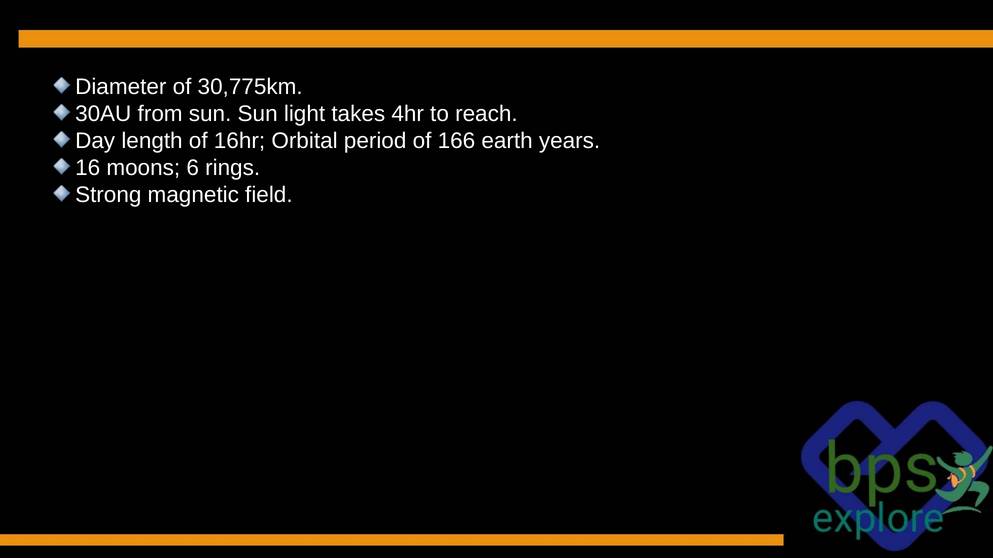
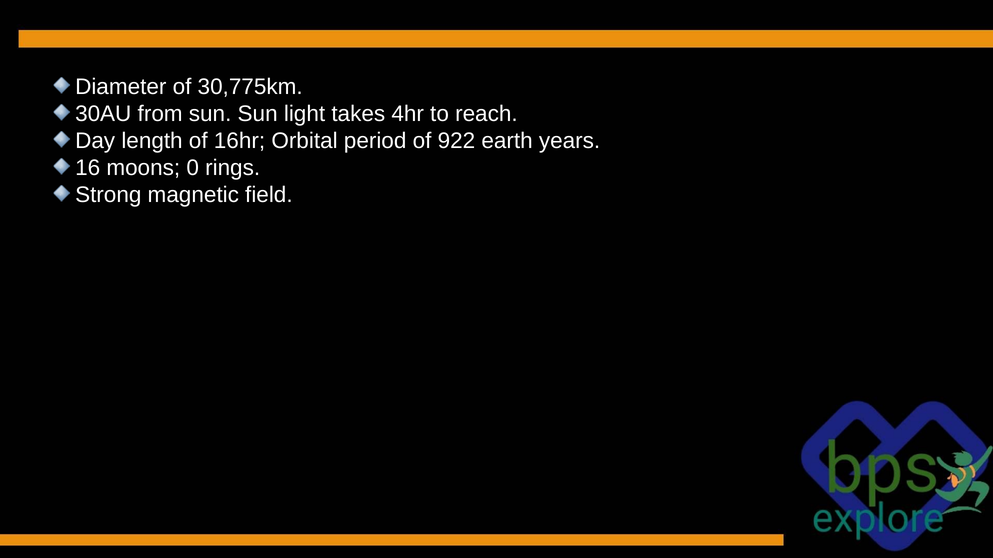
166: 166 -> 922
6: 6 -> 0
